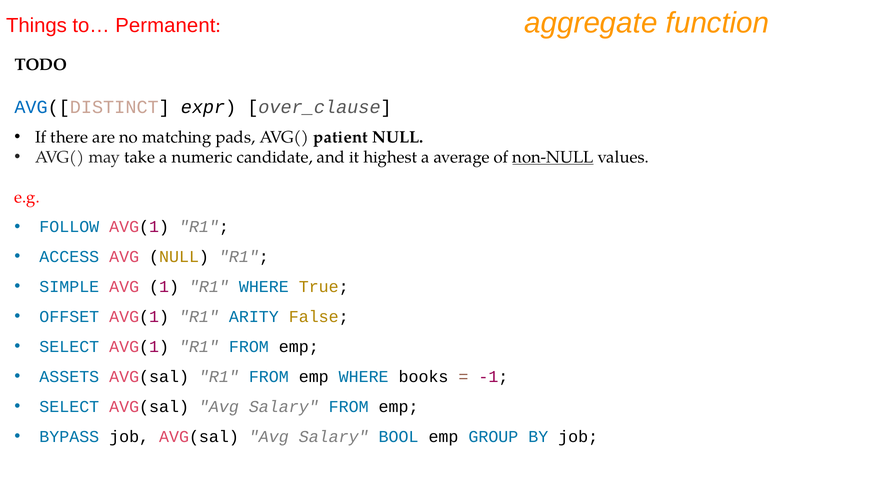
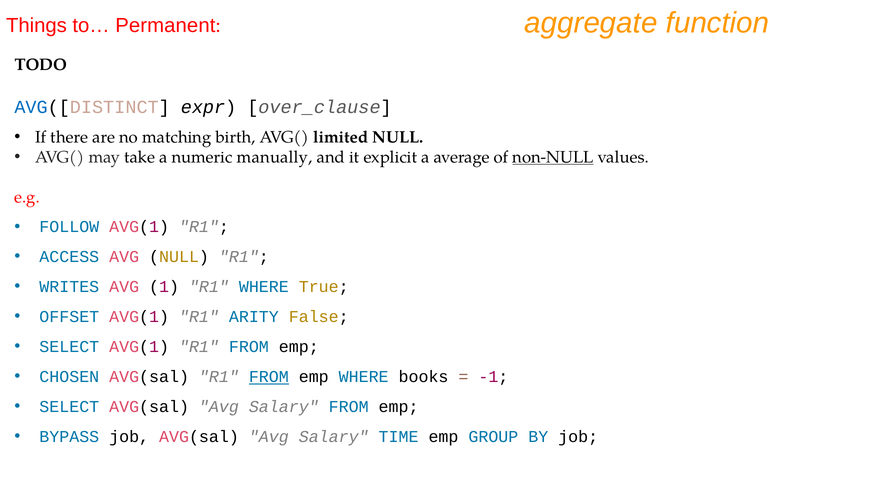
pads: pads -> birth
patient: patient -> limited
candidate: candidate -> manually
highest: highest -> explicit
SIMPLE: SIMPLE -> WRITES
ASSETS: ASSETS -> CHOSEN
FROM at (269, 377) underline: none -> present
BOOL: BOOL -> TIME
